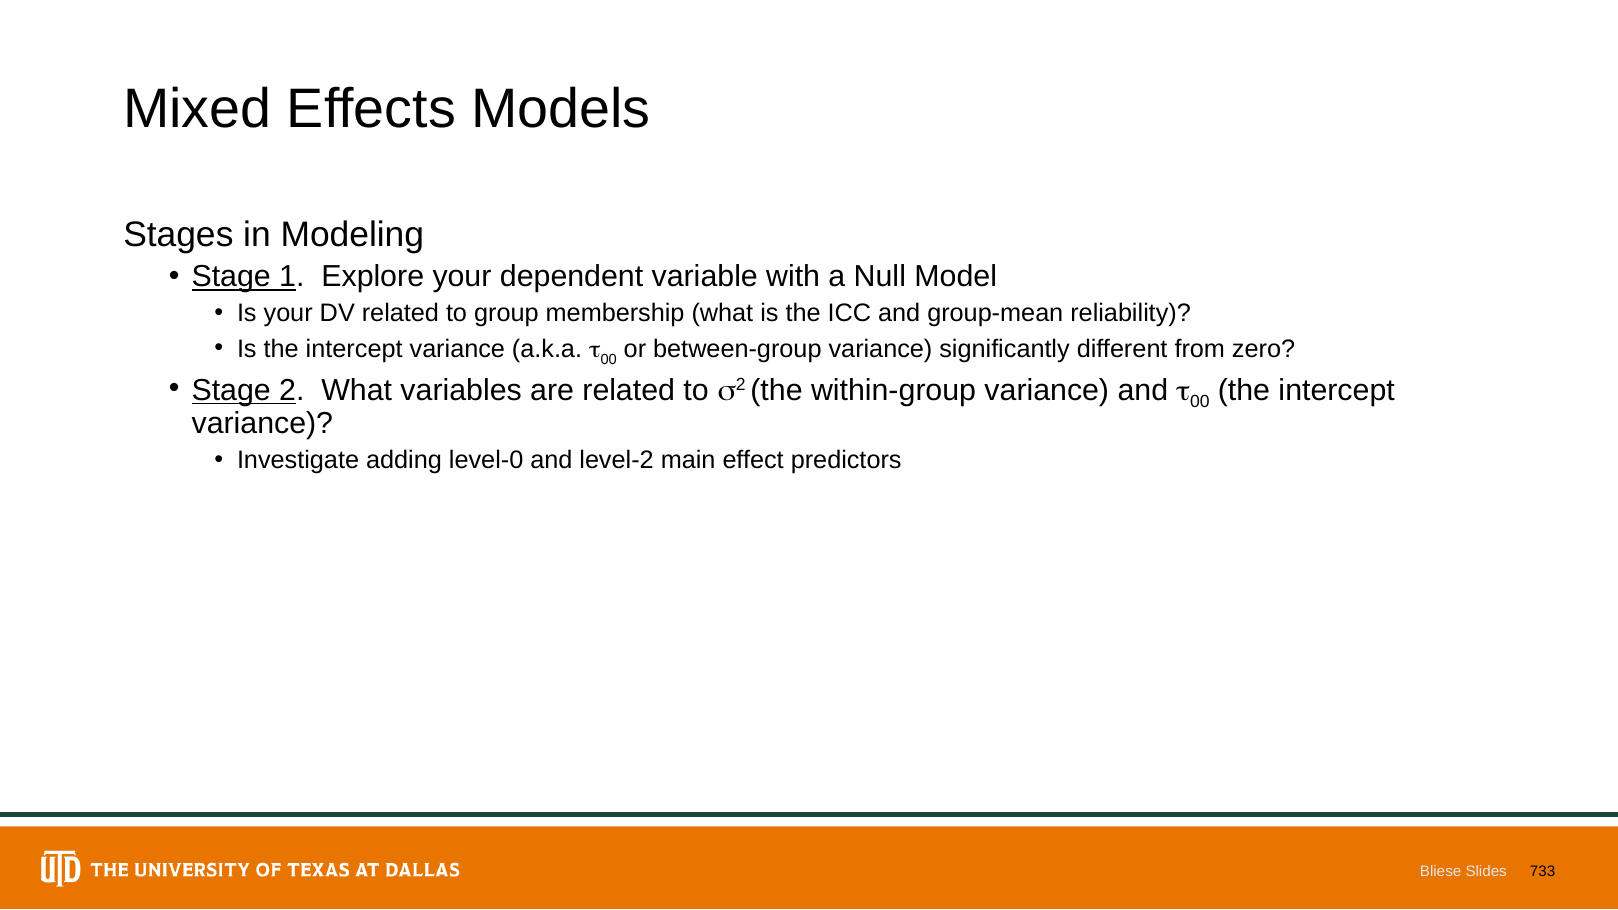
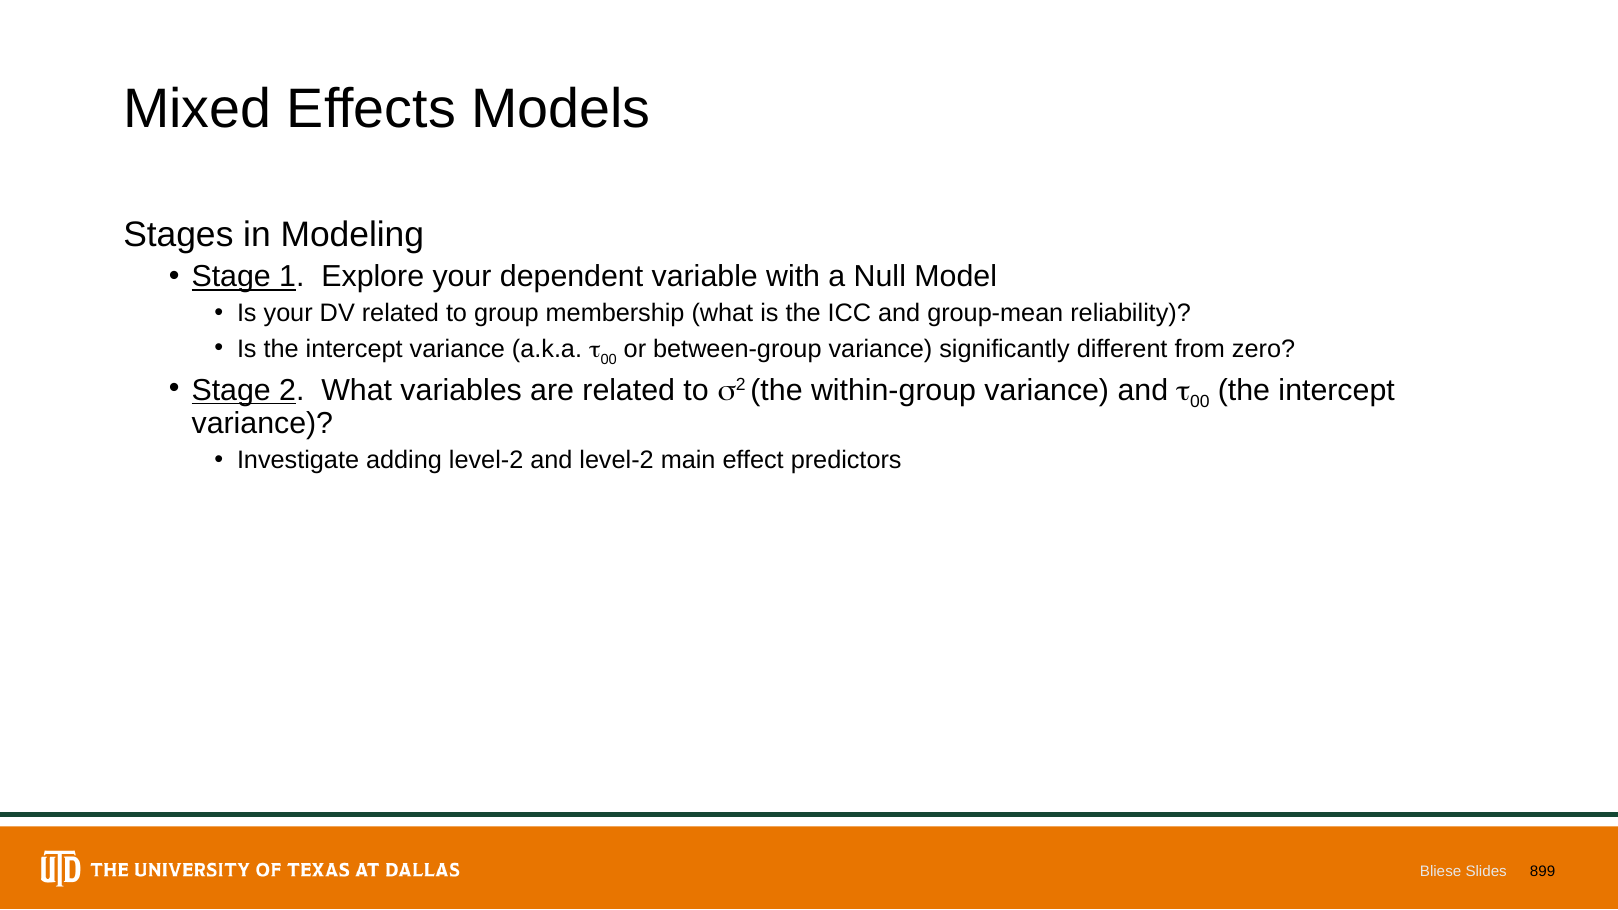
adding level-0: level-0 -> level-2
733: 733 -> 899
